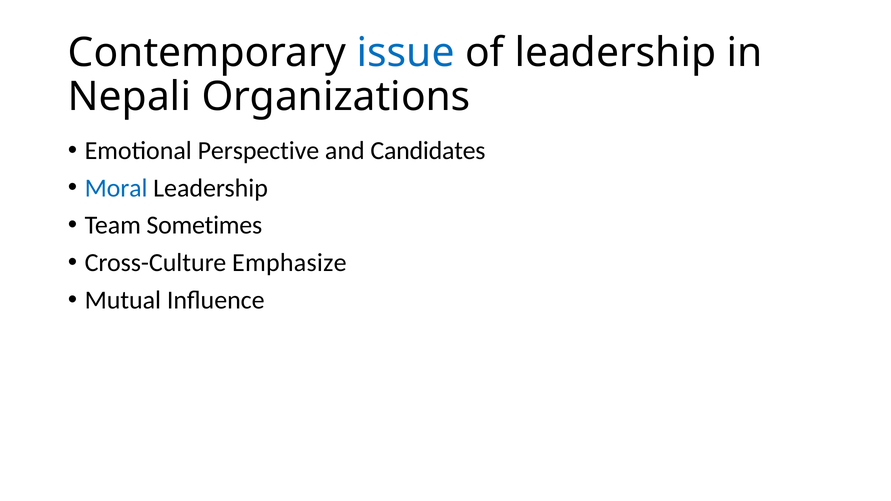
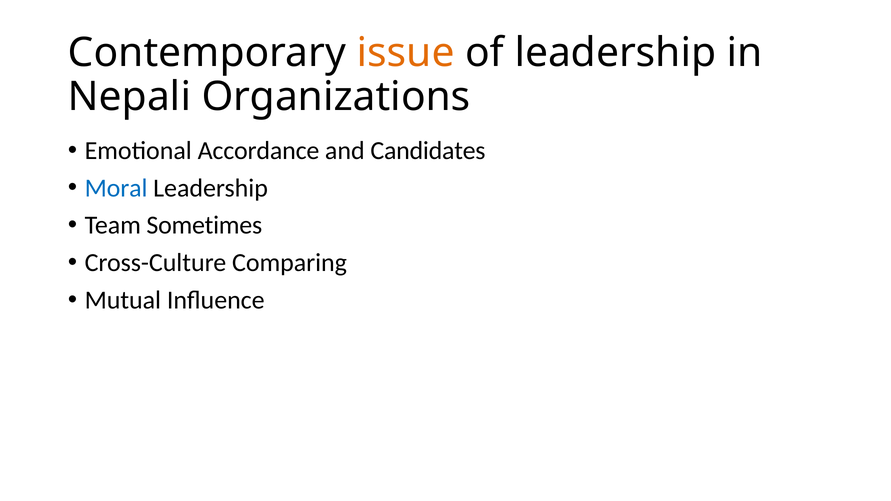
issue colour: blue -> orange
Perspective: Perspective -> Accordance
Emphasize: Emphasize -> Comparing
